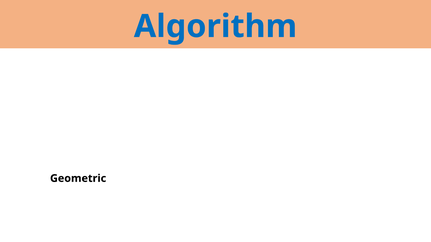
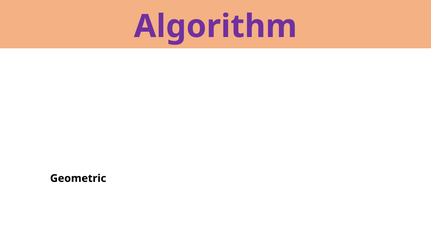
Algorithm colour: blue -> purple
